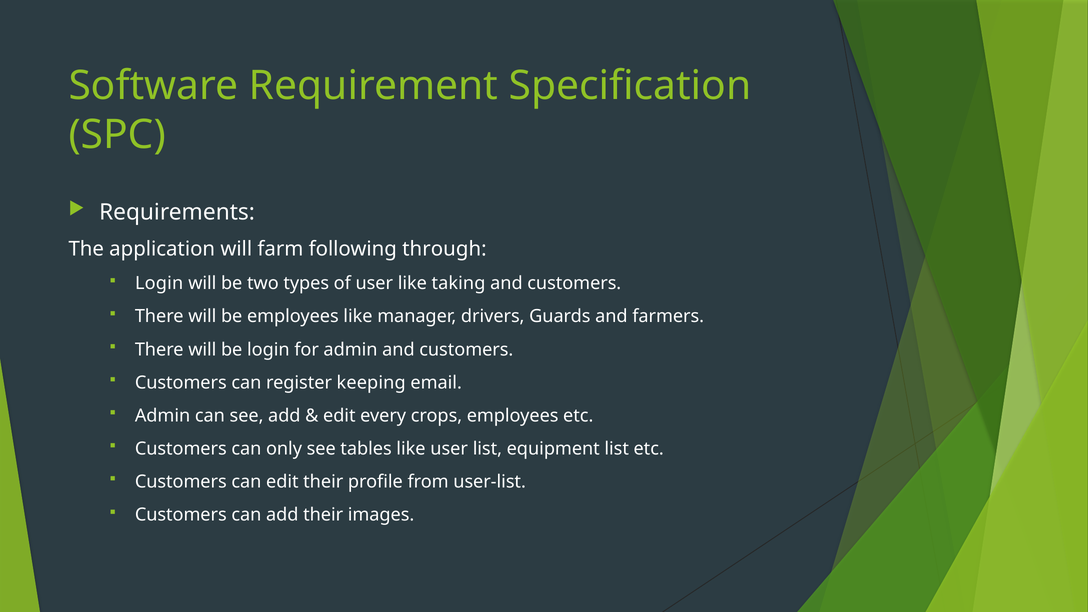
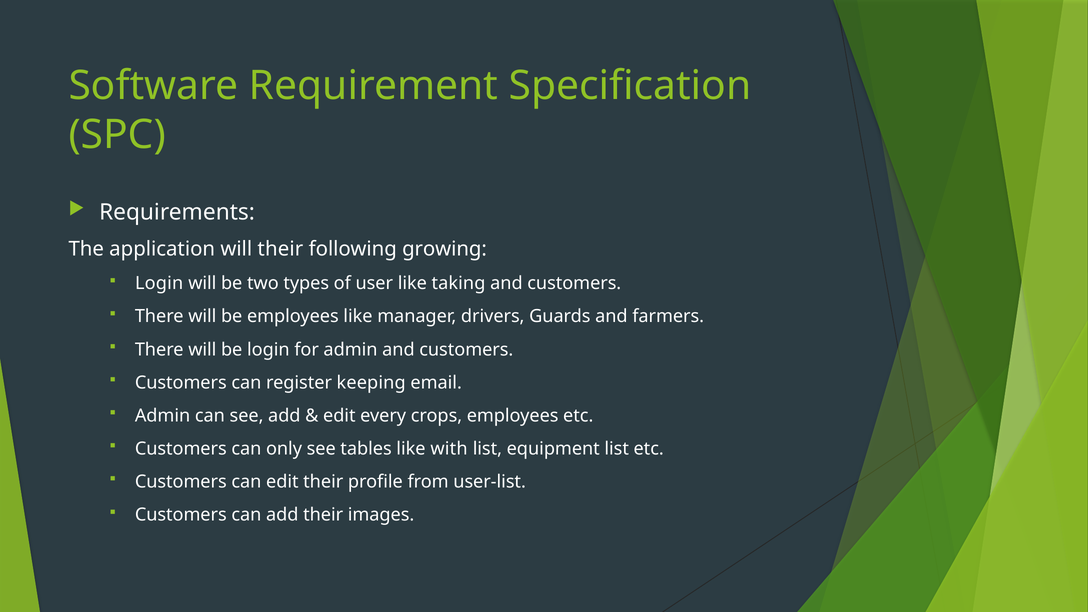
will farm: farm -> their
through: through -> growing
like user: user -> with
